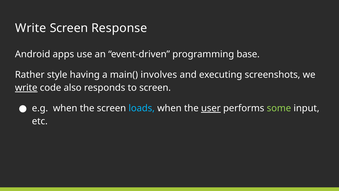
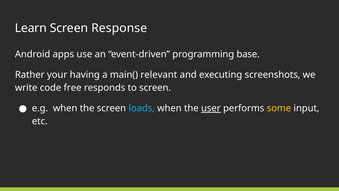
Write at (31, 28): Write -> Learn
style: style -> your
involves: involves -> relevant
write at (26, 88) underline: present -> none
also: also -> free
some colour: light green -> yellow
